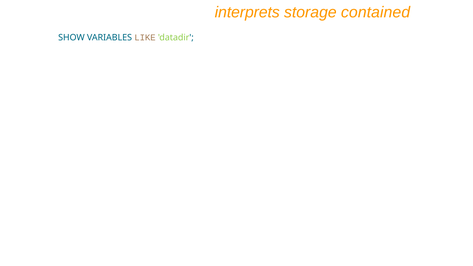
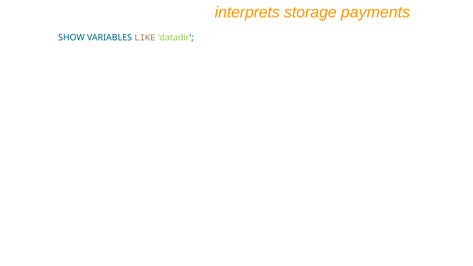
contained: contained -> payments
